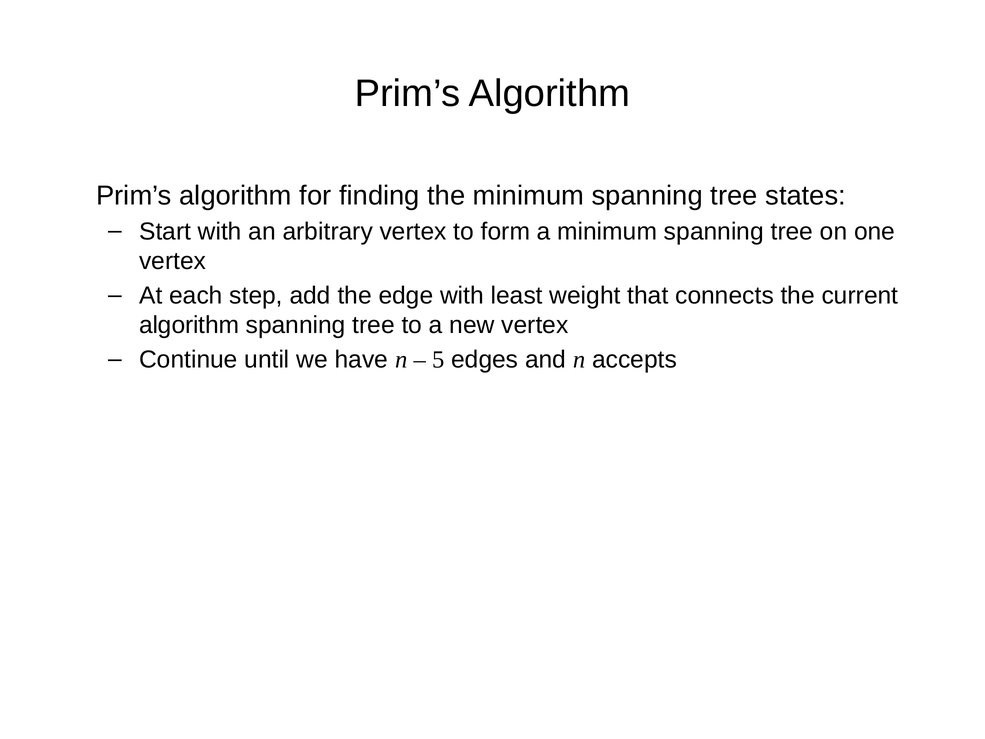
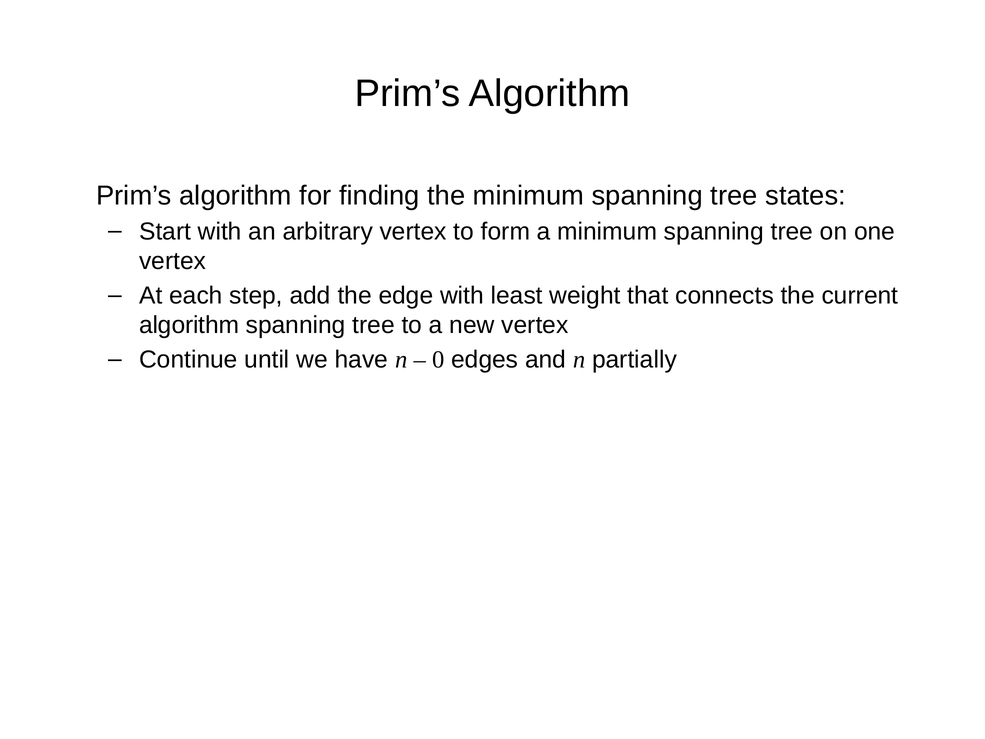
5: 5 -> 0
accepts: accepts -> partially
